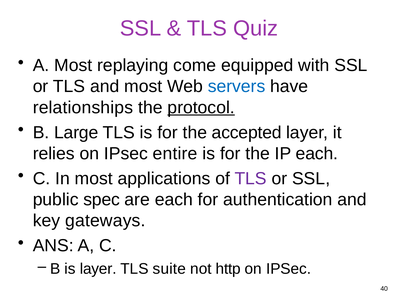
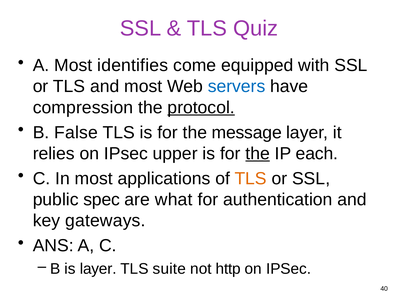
replaying: replaying -> identifies
relationships: relationships -> compression
Large: Large -> False
accepted: accepted -> message
entire: entire -> upper
the at (258, 154) underline: none -> present
TLS at (251, 179) colour: purple -> orange
are each: each -> what
